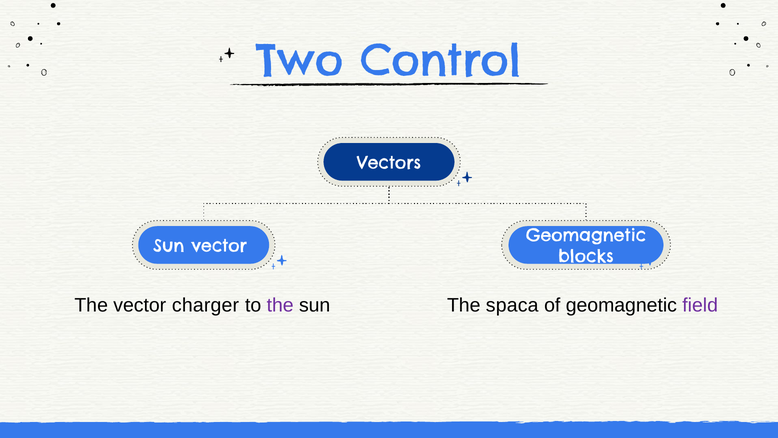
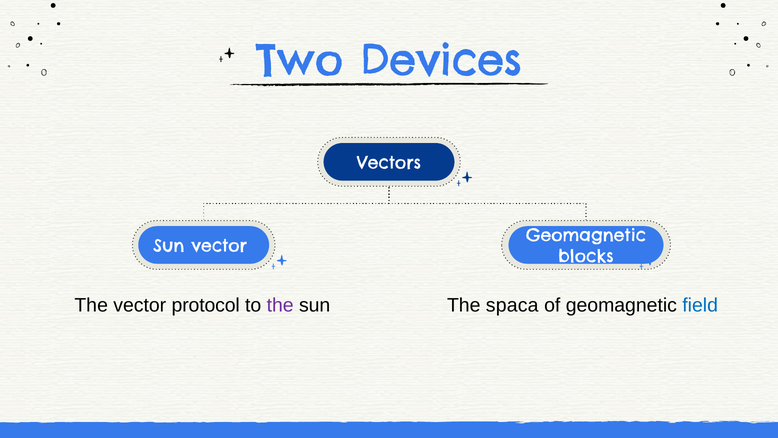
Control: Control -> Devices
charger: charger -> protocol
field colour: purple -> blue
